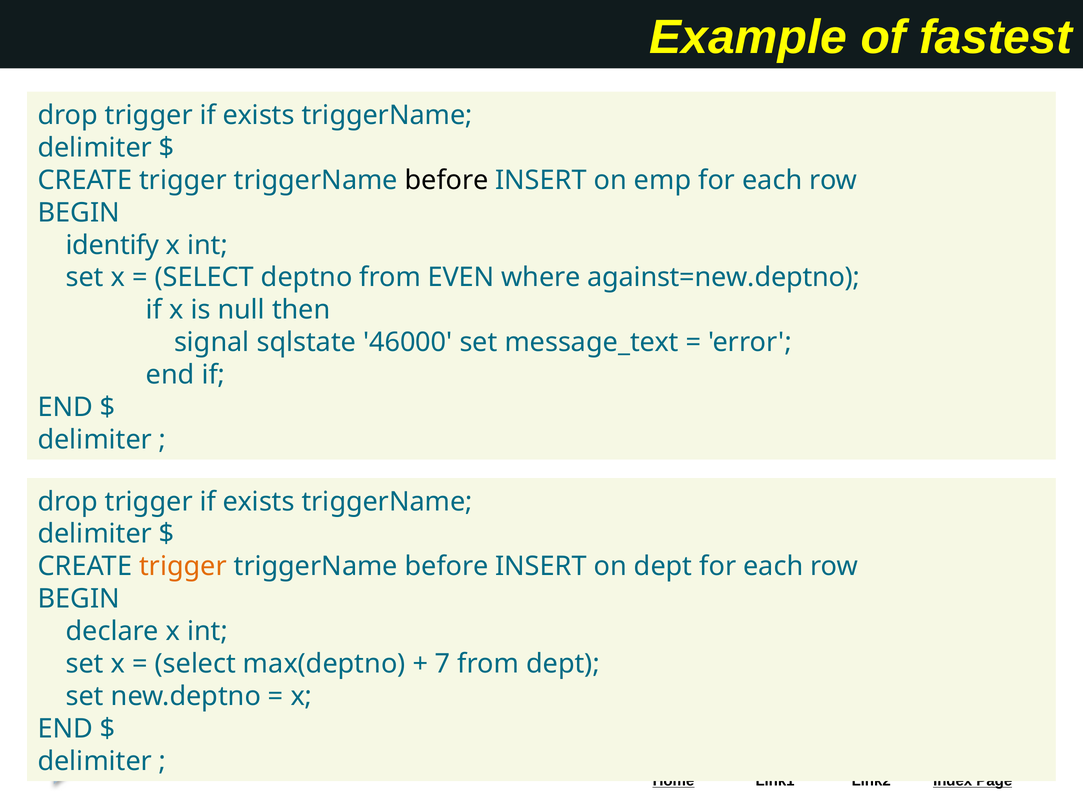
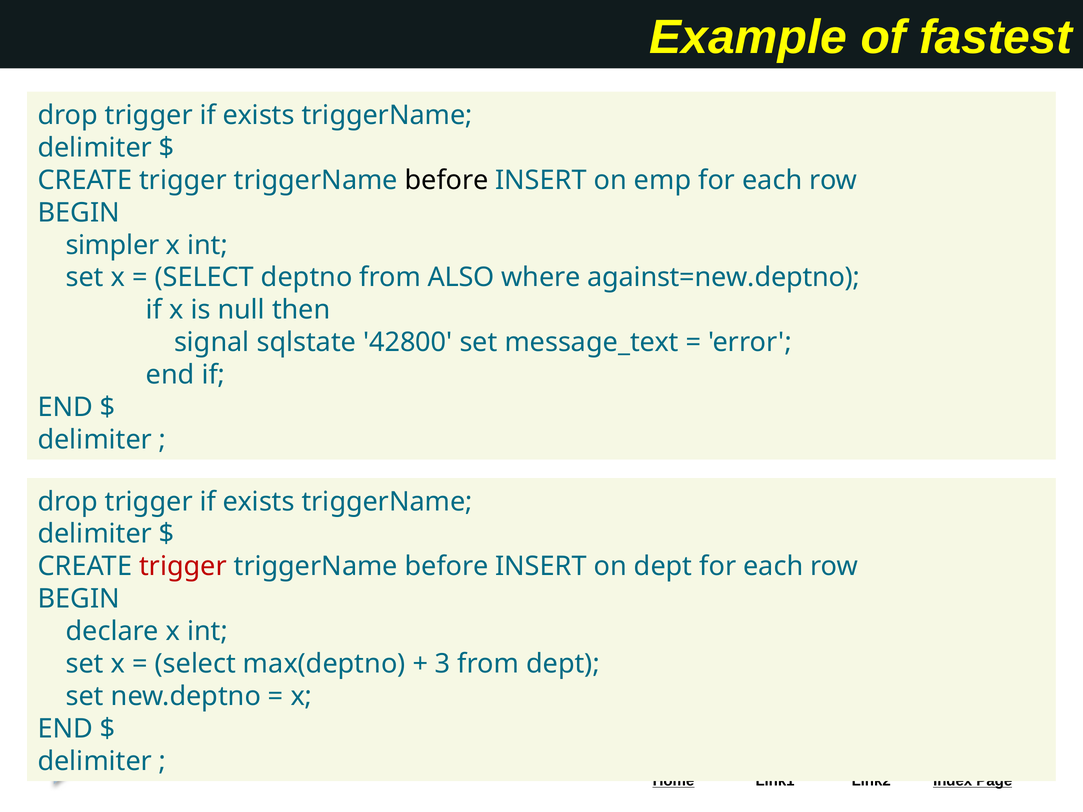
identify: identify -> simpler
EVEN: EVEN -> ALSO
46000: 46000 -> 42800
trigger at (183, 567) colour: orange -> red
7: 7 -> 3
